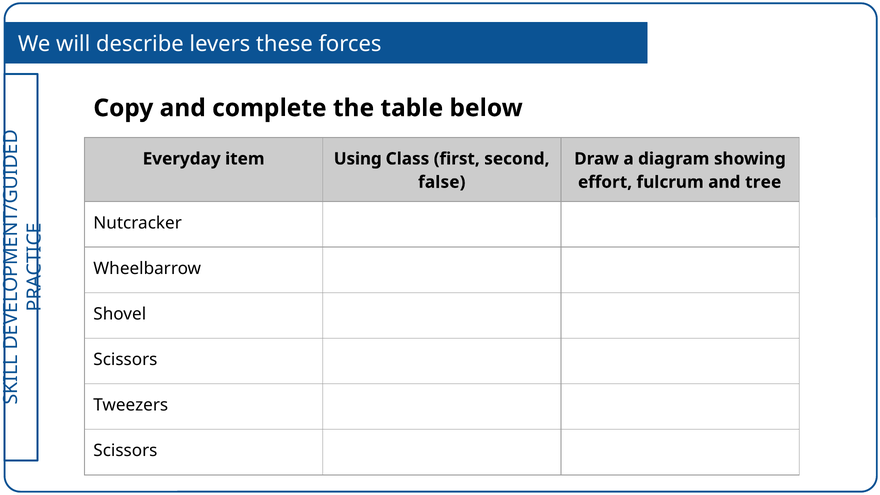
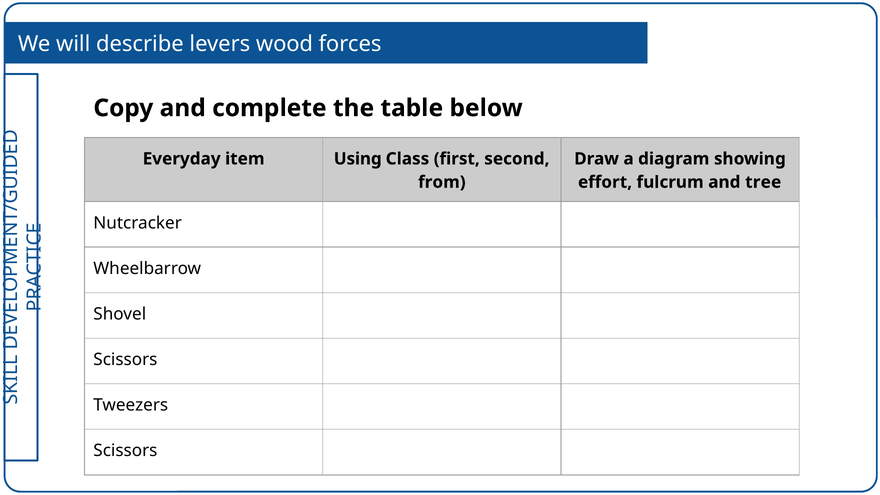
these: these -> wood
false: false -> from
